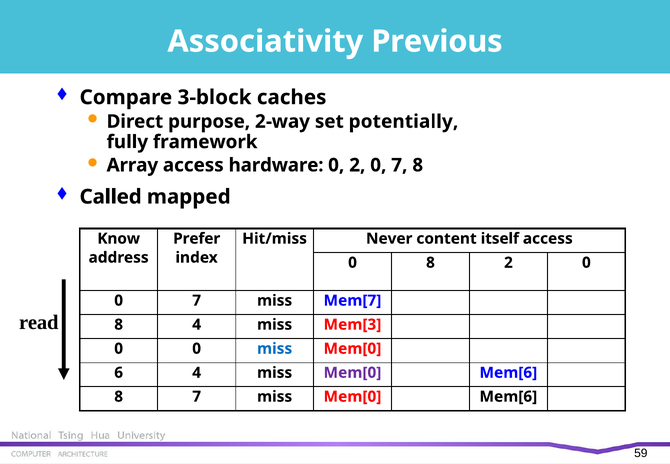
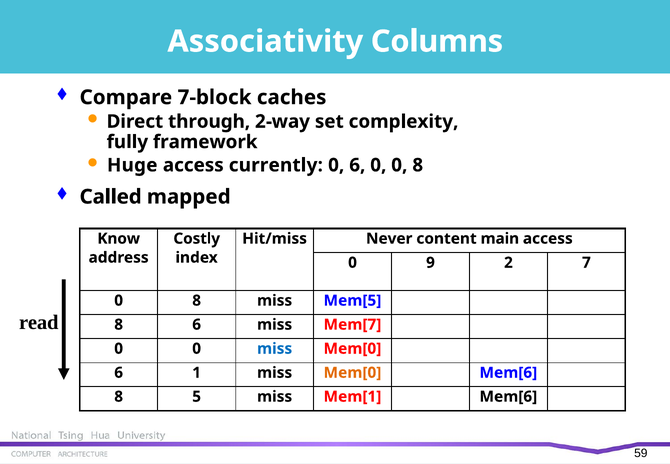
Previous: Previous -> Columns
3-block: 3-block -> 7-block
purpose: purpose -> through
potentially: potentially -> complexity
Array: Array -> Huge
hardware: hardware -> currently
0 2: 2 -> 6
7 at (399, 165): 7 -> 0
Prefer: Prefer -> Costly
itself: itself -> main
0 8: 8 -> 9
0 at (586, 263): 0 -> 7
7 at (197, 300): 7 -> 8
Mem[7: Mem[7 -> Mem[5
8 4: 4 -> 6
Mem[3: Mem[3 -> Mem[7
6 4: 4 -> 1
Mem[0 at (352, 373) colour: purple -> orange
8 7: 7 -> 5
Mem[0 at (352, 397): Mem[0 -> Mem[1
